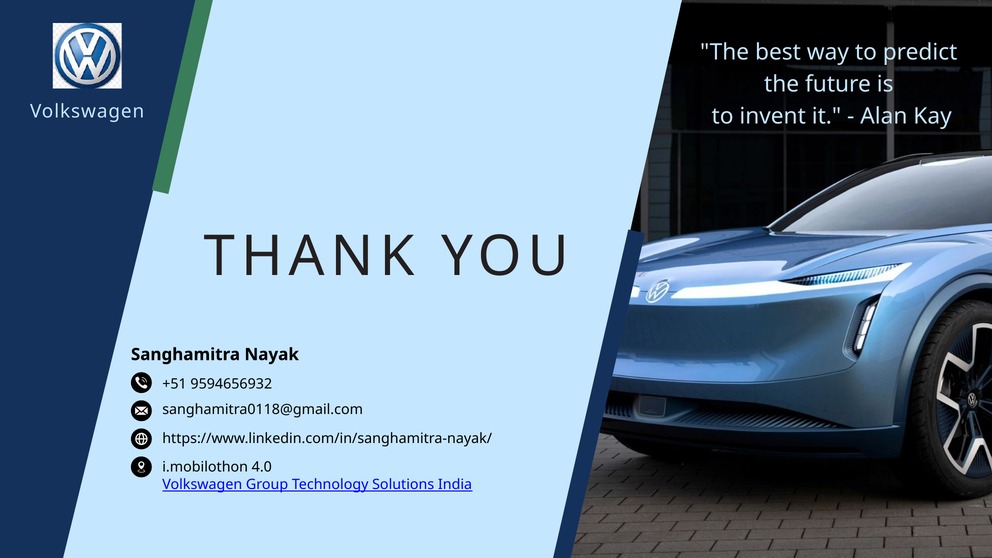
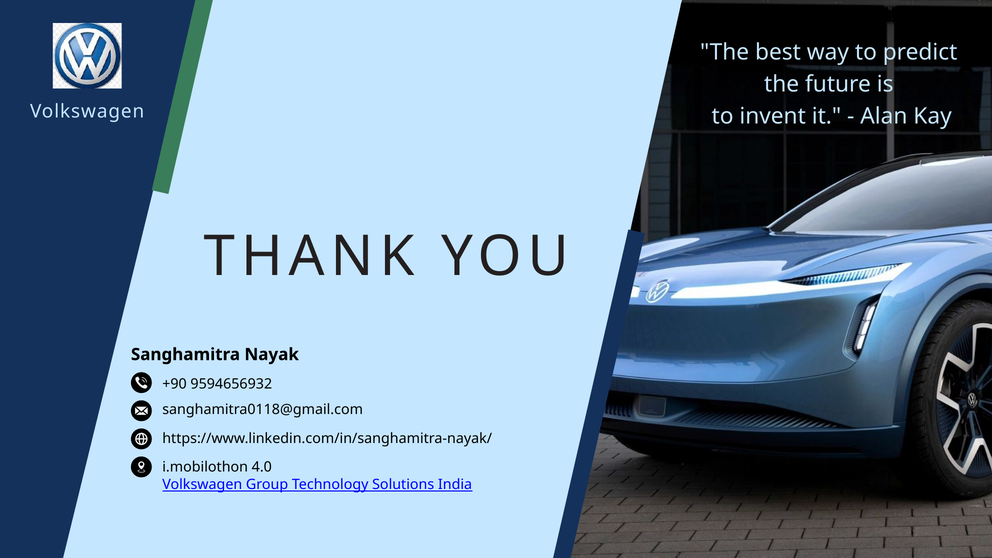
+51: +51 -> +90
